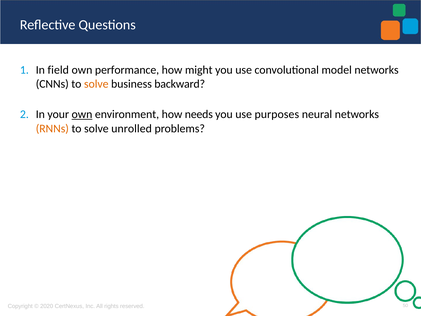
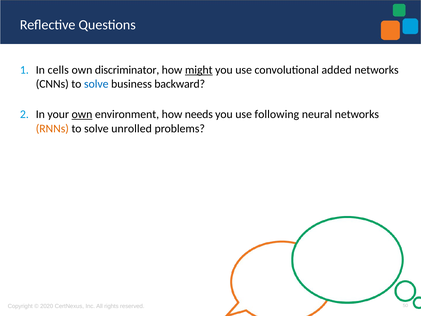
field: field -> cells
performance: performance -> discriminator
might underline: none -> present
model: model -> added
solve at (96, 84) colour: orange -> blue
purposes: purposes -> following
